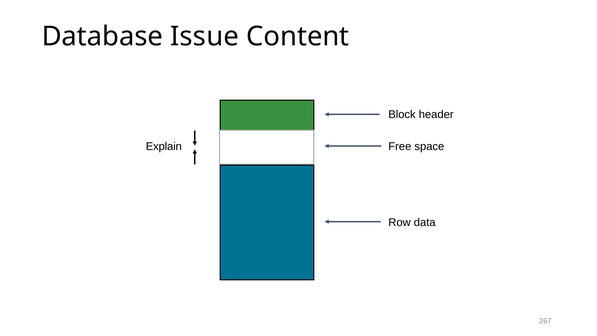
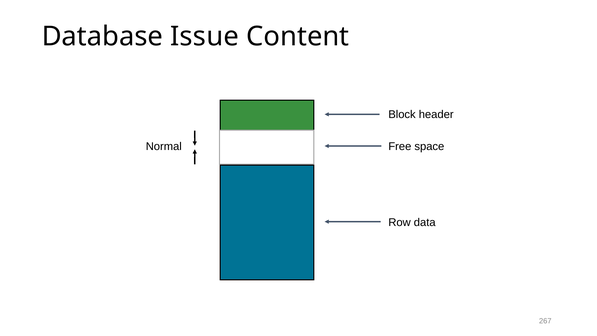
Explain: Explain -> Normal
